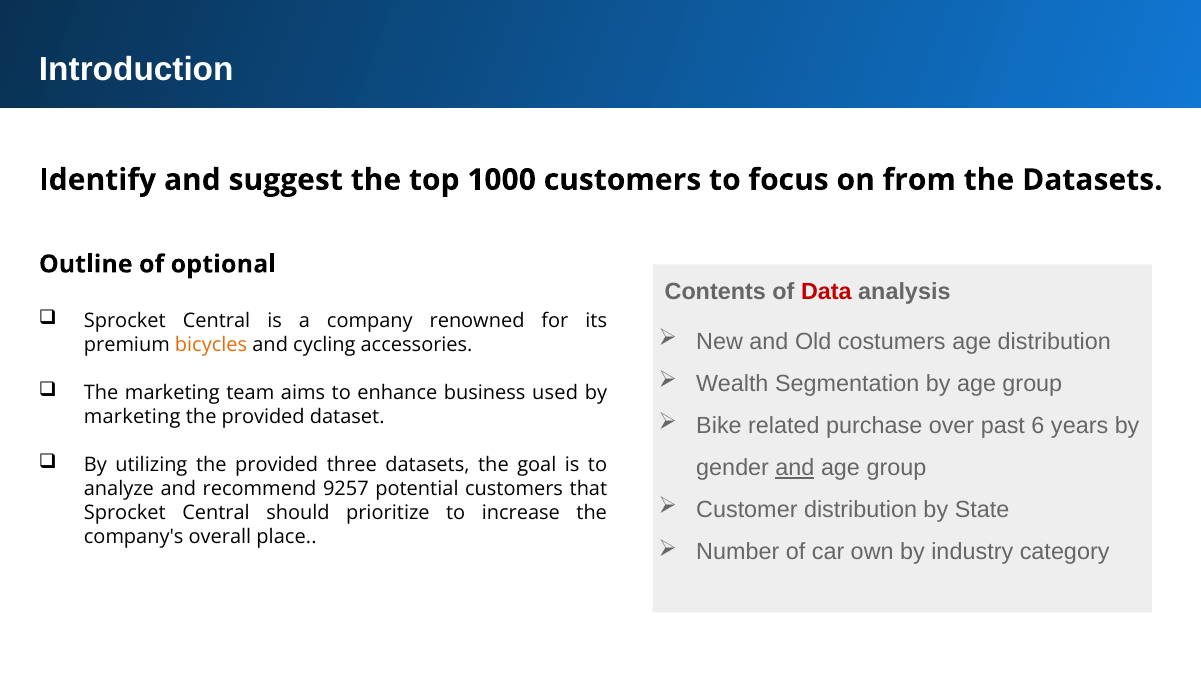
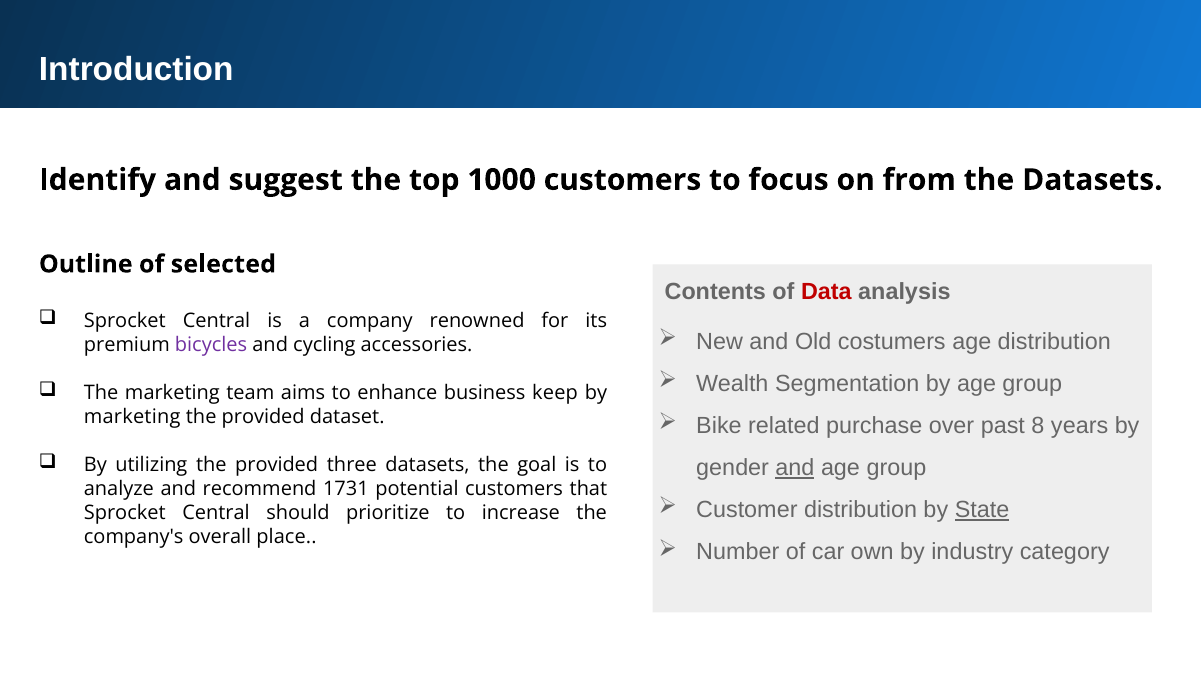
optional: optional -> selected
bicycles colour: orange -> purple
used: used -> keep
6: 6 -> 8
9257: 9257 -> 1731
State underline: none -> present
